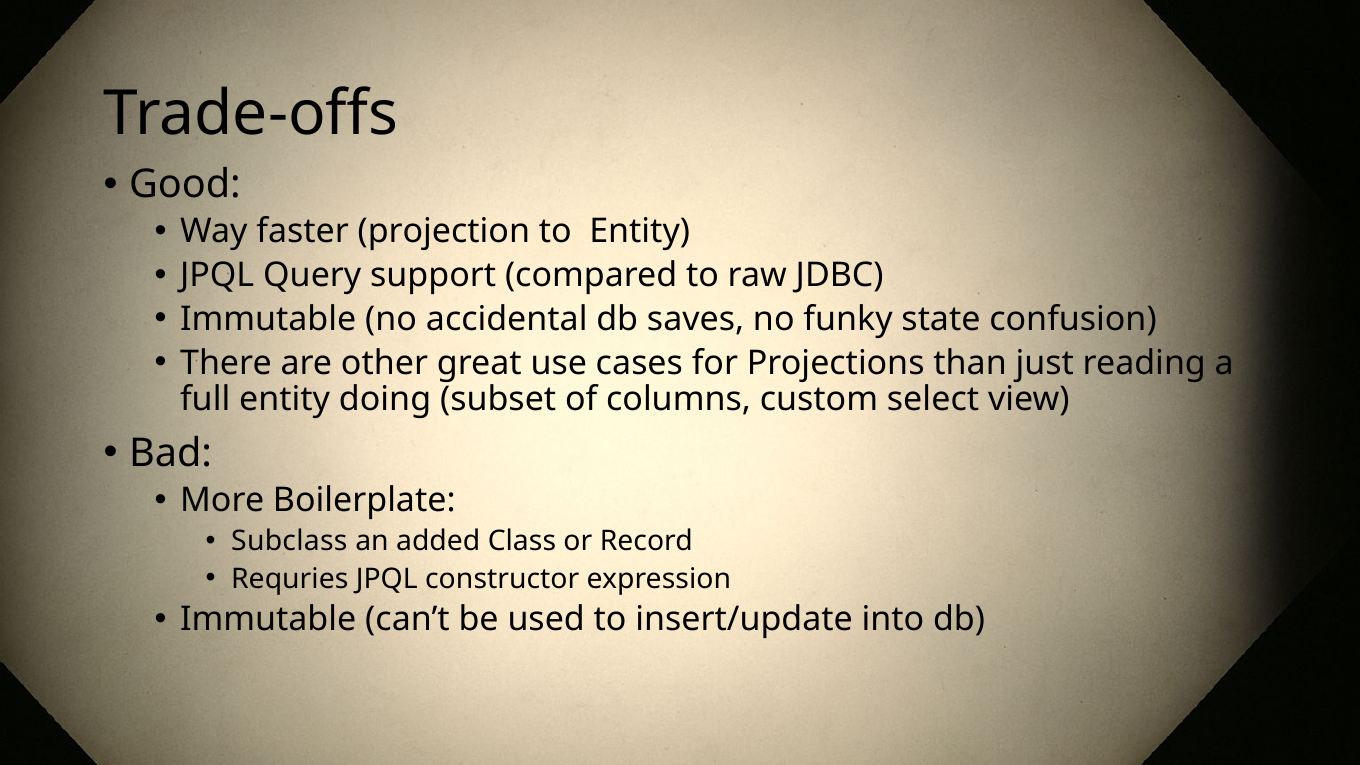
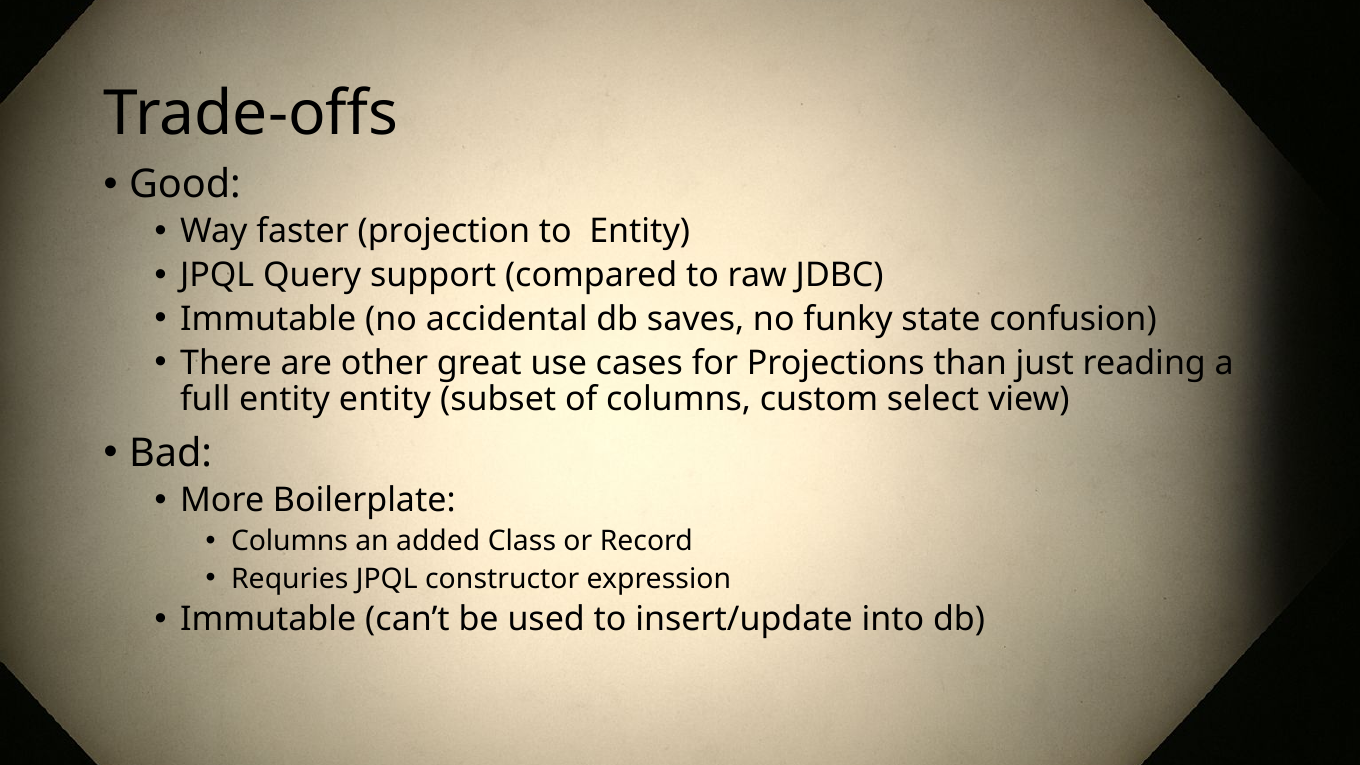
entity doing: doing -> entity
Subclass at (289, 541): Subclass -> Columns
